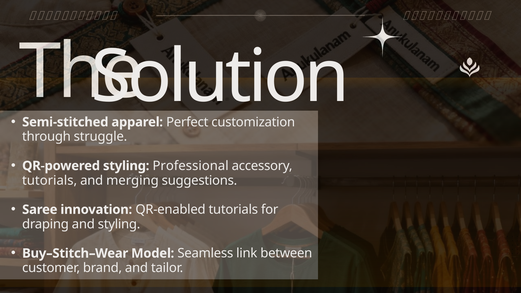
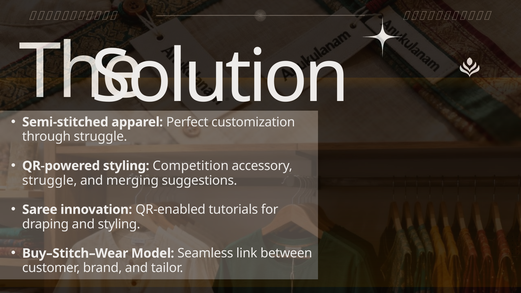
Professional: Professional -> Competition
tutorials at (50, 180): tutorials -> struggle
